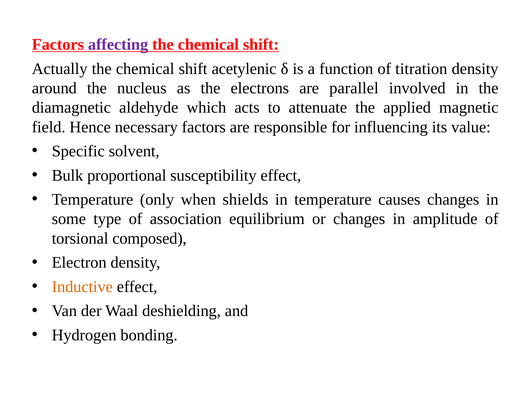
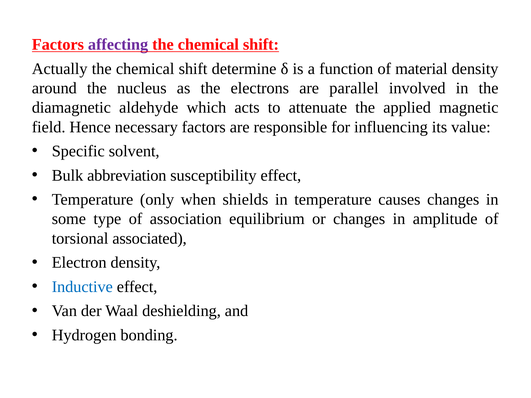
acetylenic: acetylenic -> determine
titration: titration -> material
proportional: proportional -> abbreviation
composed: composed -> associated
Inductive colour: orange -> blue
